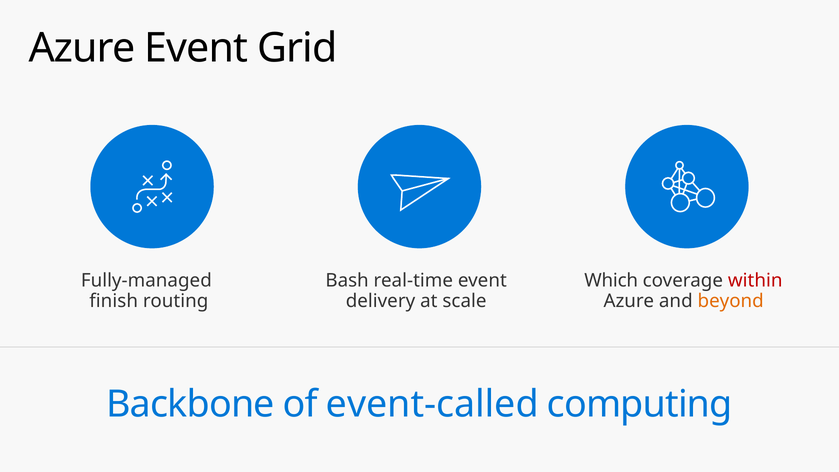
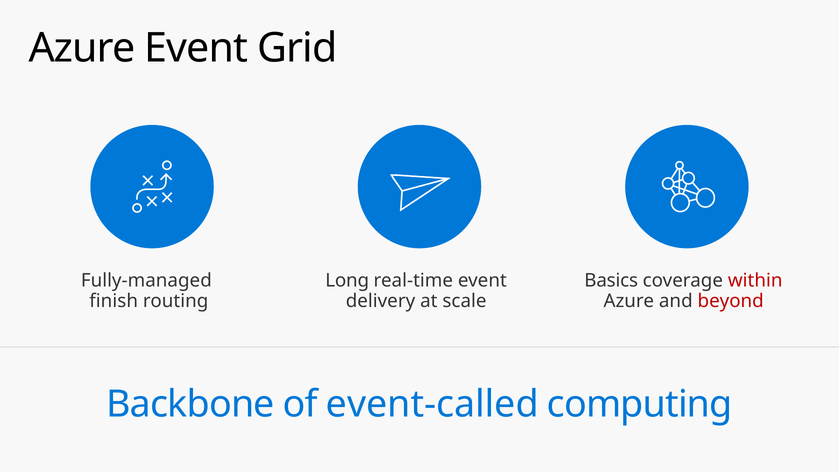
Bash: Bash -> Long
Which: Which -> Basics
beyond colour: orange -> red
